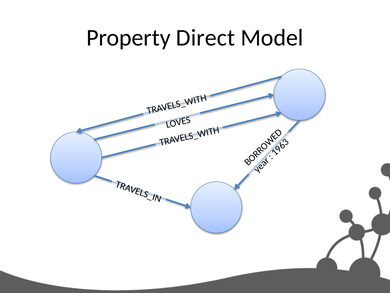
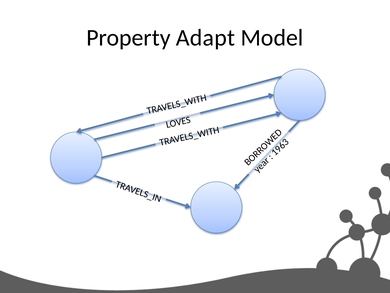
Direct: Direct -> Adapt
